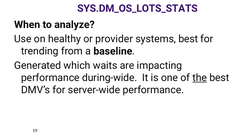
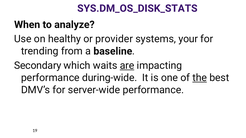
SYS.DM_OS_LOTS_STATS: SYS.DM_OS_LOTS_STATS -> SYS.DM_OS_DISK_STATS
systems best: best -> your
Generated: Generated -> Secondary
are underline: none -> present
